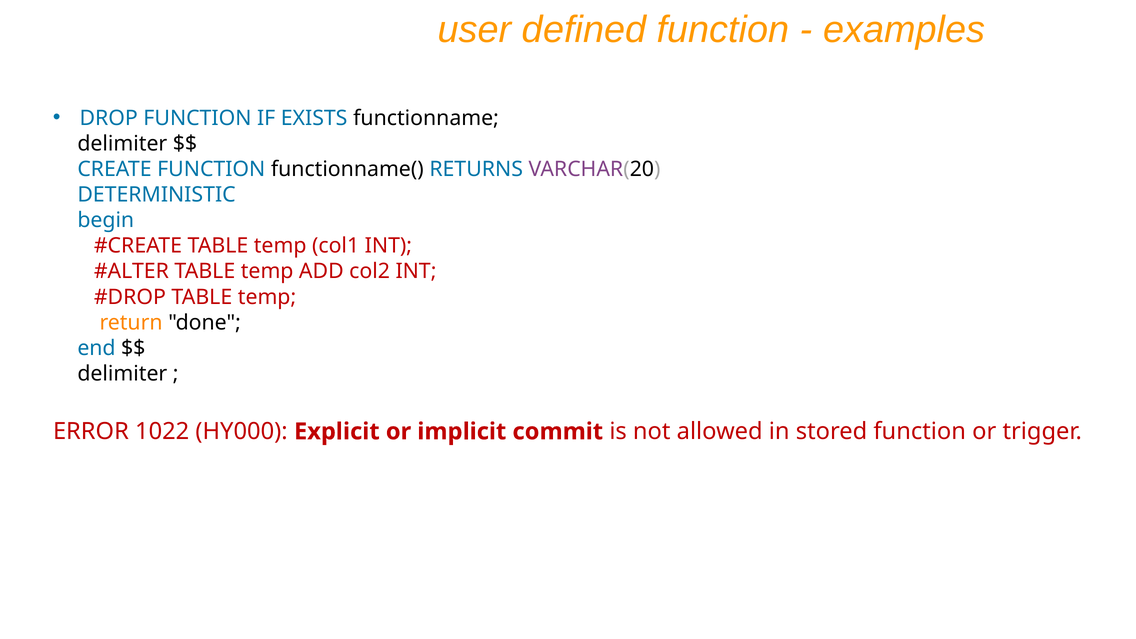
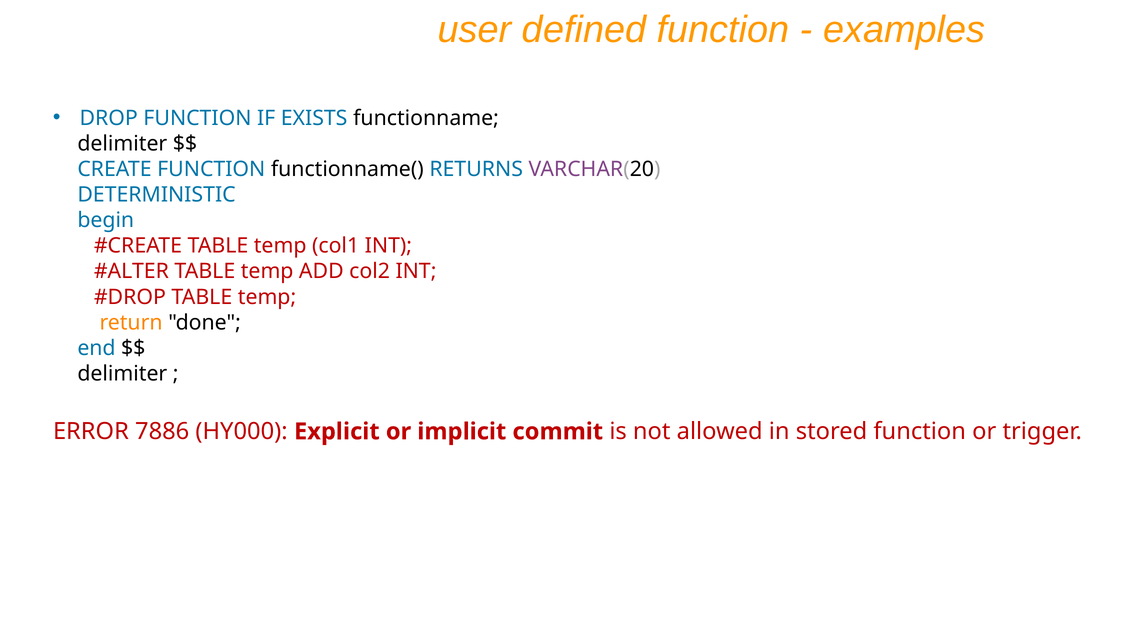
1022: 1022 -> 7886
